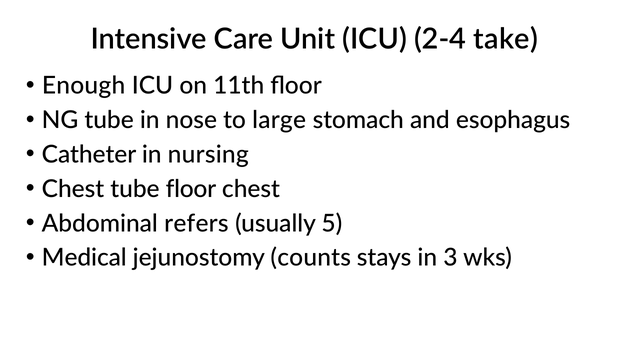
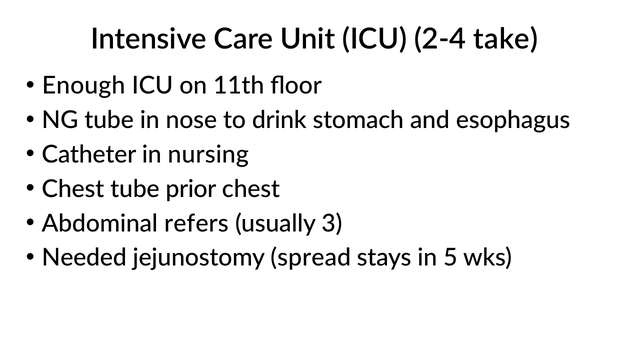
large: large -> drink
tube floor: floor -> prior
5: 5 -> 3
Medical: Medical -> Needed
counts: counts -> spread
3: 3 -> 5
